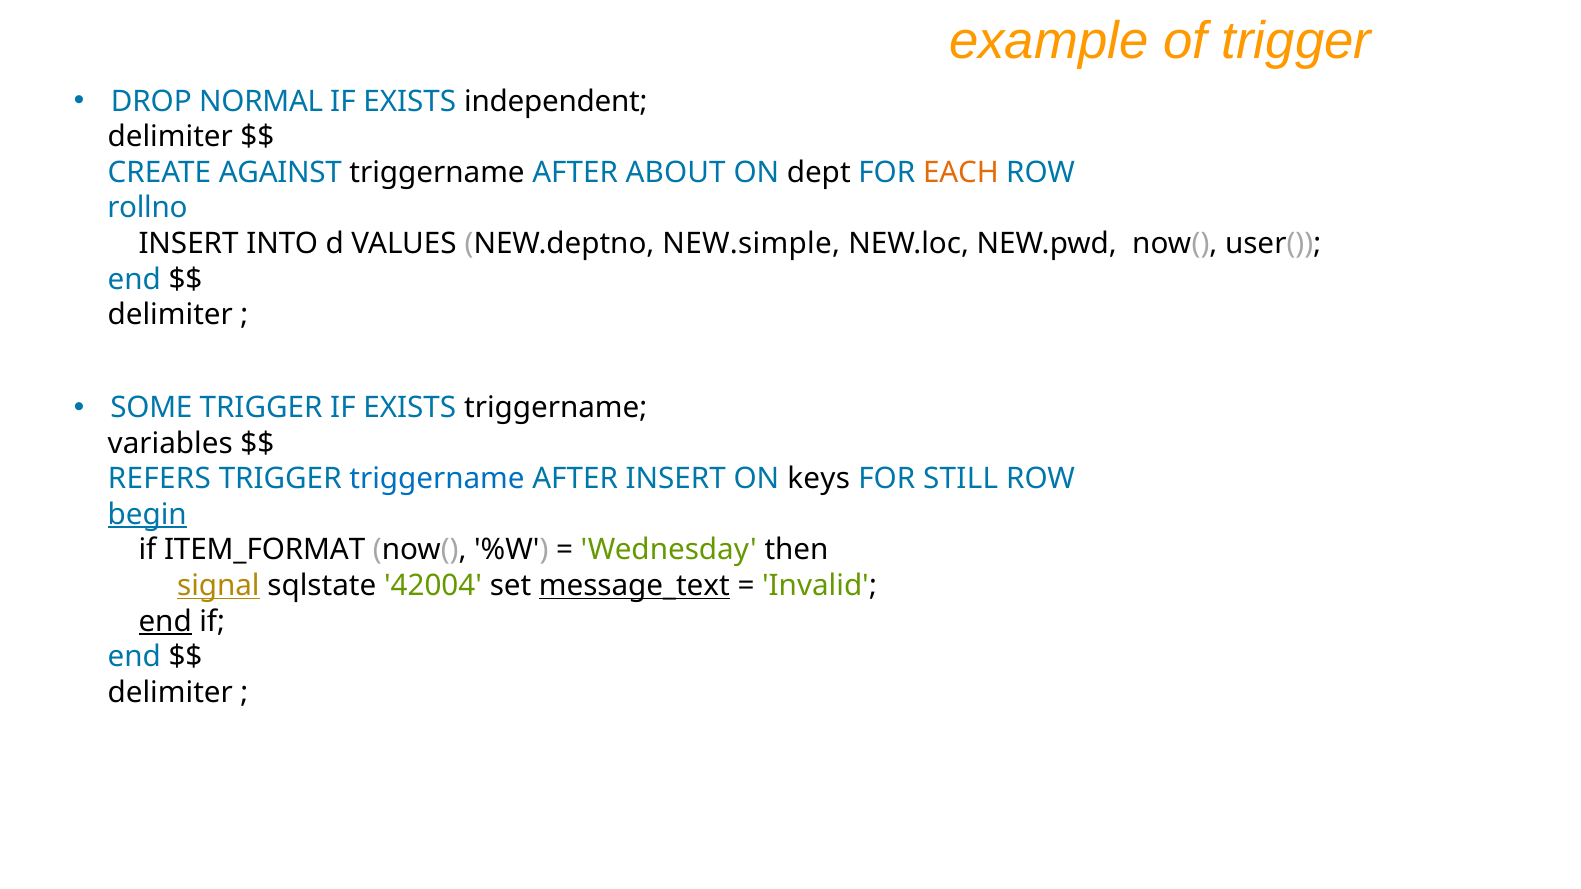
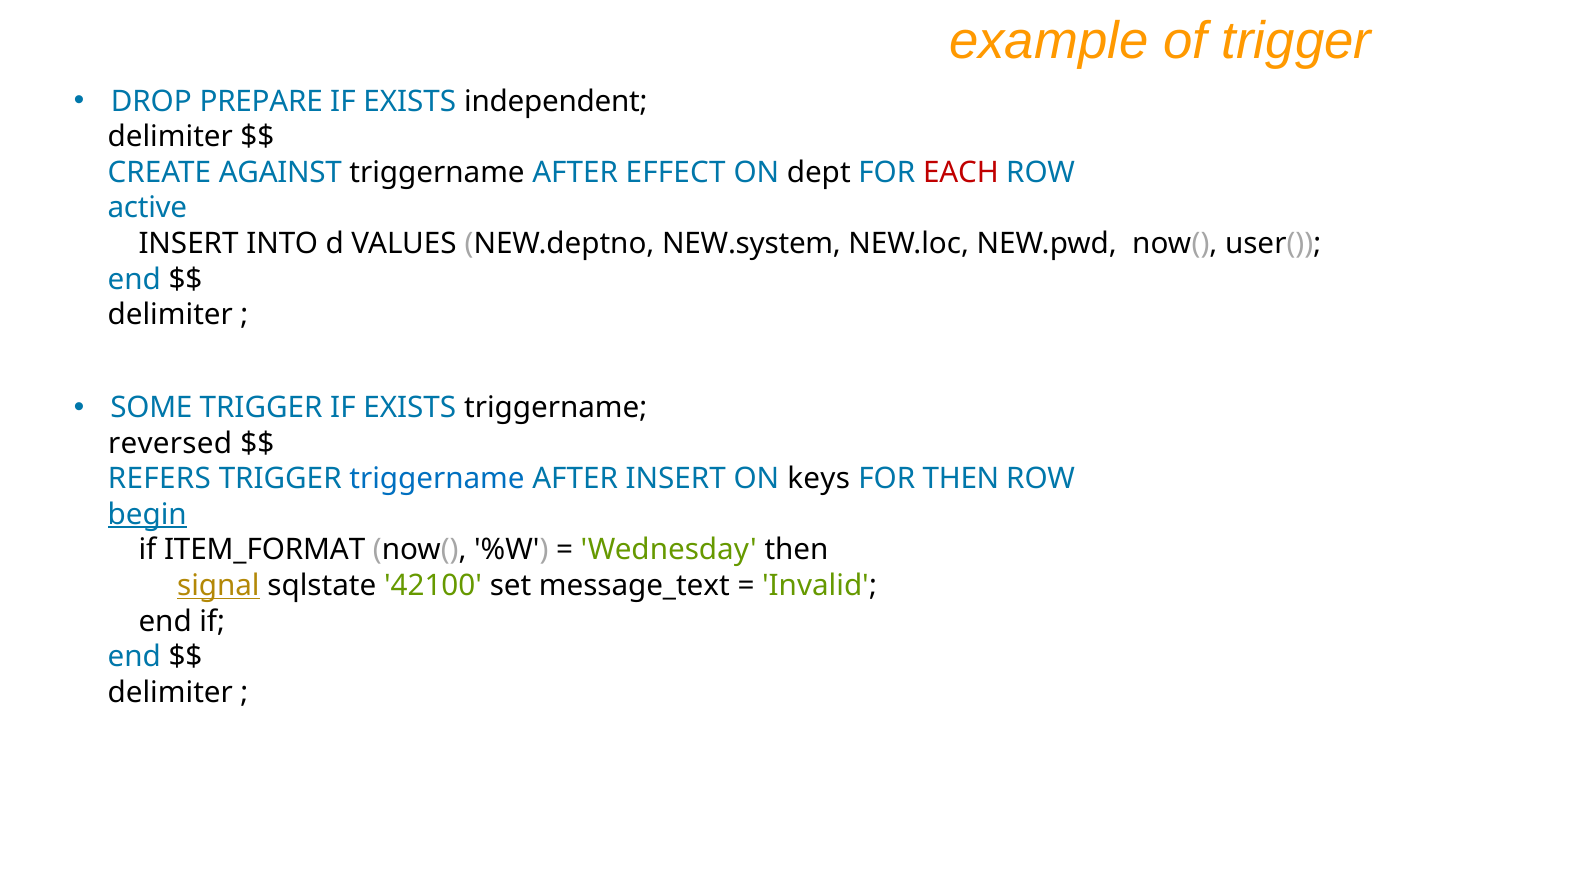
NORMAL: NORMAL -> PREPARE
ABOUT: ABOUT -> EFFECT
EACH colour: orange -> red
rollno: rollno -> active
NEW.simple: NEW.simple -> NEW.system
variables: variables -> reversed
FOR STILL: STILL -> THEN
42004: 42004 -> 42100
message_text underline: present -> none
end at (165, 621) underline: present -> none
